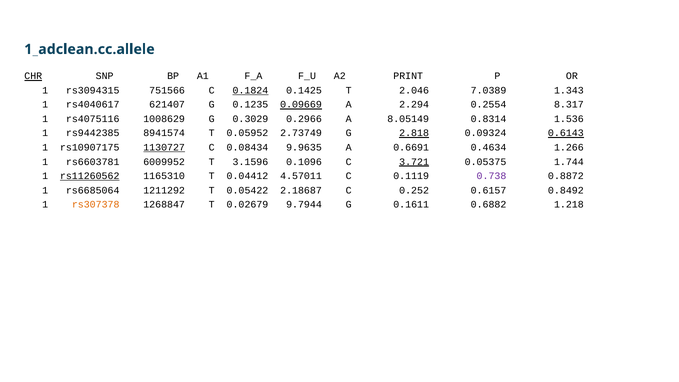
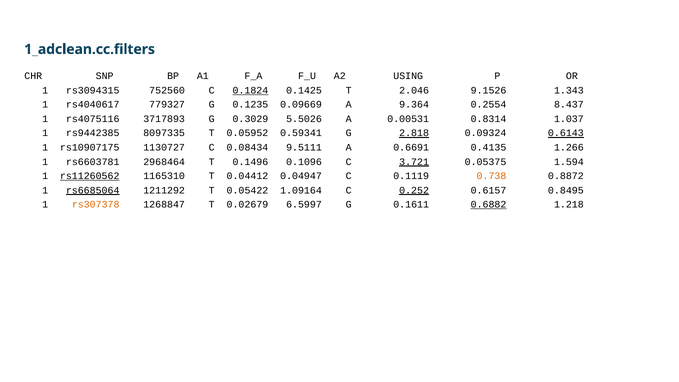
1_adclean.cc.allele: 1_adclean.cc.allele -> 1_adclean.cc.filters
CHR underline: present -> none
PRINT: PRINT -> USING
751566: 751566 -> 752560
7.0389: 7.0389 -> 9.1526
621407: 621407 -> 779327
0.09669 underline: present -> none
2.294: 2.294 -> 9.364
8.317: 8.317 -> 8.437
1008629: 1008629 -> 3717893
0.2966: 0.2966 -> 5.5026
8.05149: 8.05149 -> 0.00531
1.536: 1.536 -> 1.037
8941574: 8941574 -> 8097335
2.73749: 2.73749 -> 0.59341
1130727 underline: present -> none
9.9635: 9.9635 -> 9.5111
0.4634: 0.4634 -> 0.4135
6009952: 6009952 -> 2968464
3.1596: 3.1596 -> 0.1496
1.744: 1.744 -> 1.594
4.57011: 4.57011 -> 0.04947
0.738 colour: purple -> orange
rs6685064 underline: none -> present
2.18687: 2.18687 -> 1.09164
0.252 underline: none -> present
0.8492: 0.8492 -> 0.8495
9.7944: 9.7944 -> 6.5997
0.6882 underline: none -> present
